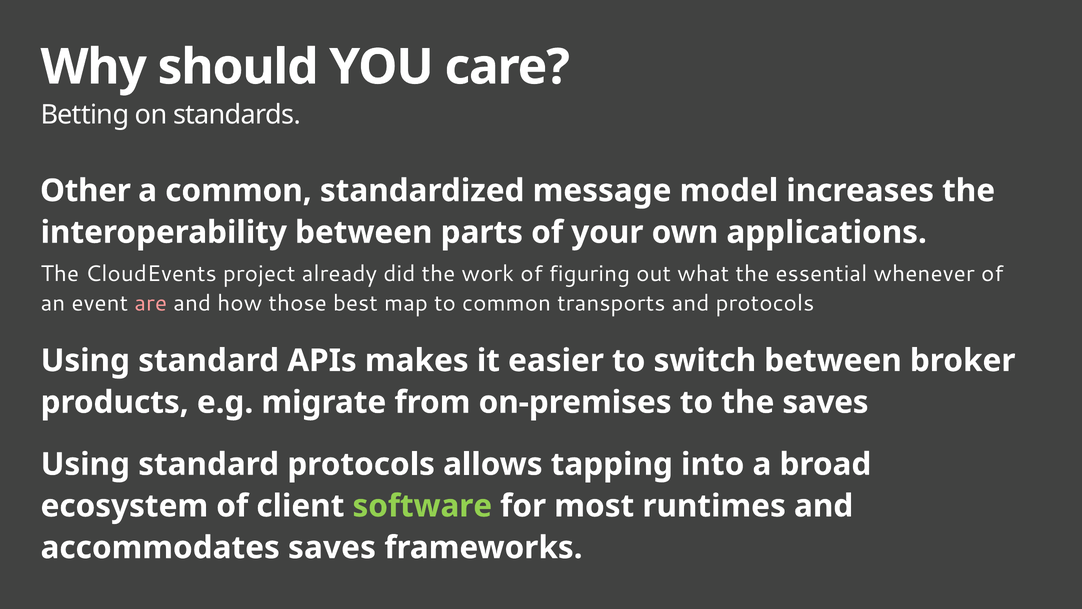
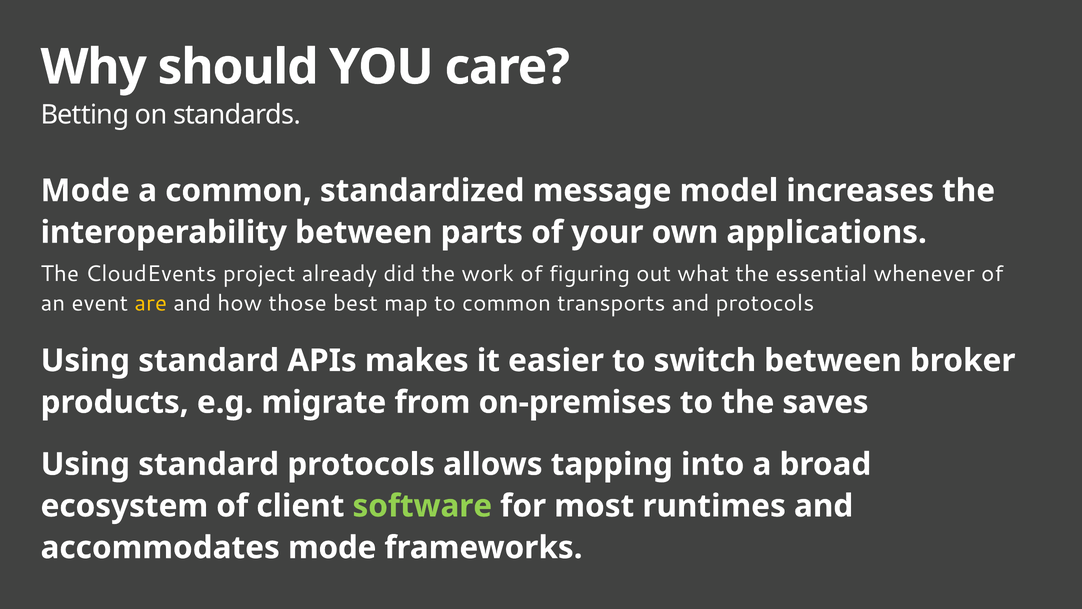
Other at (85, 191): Other -> Mode
are colour: pink -> yellow
accommodates saves: saves -> mode
